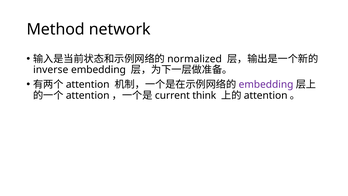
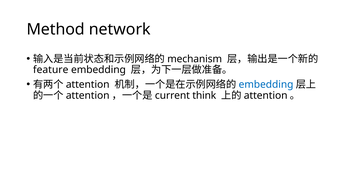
normalized: normalized -> mechanism
inverse: inverse -> feature
embedding at (266, 84) colour: purple -> blue
